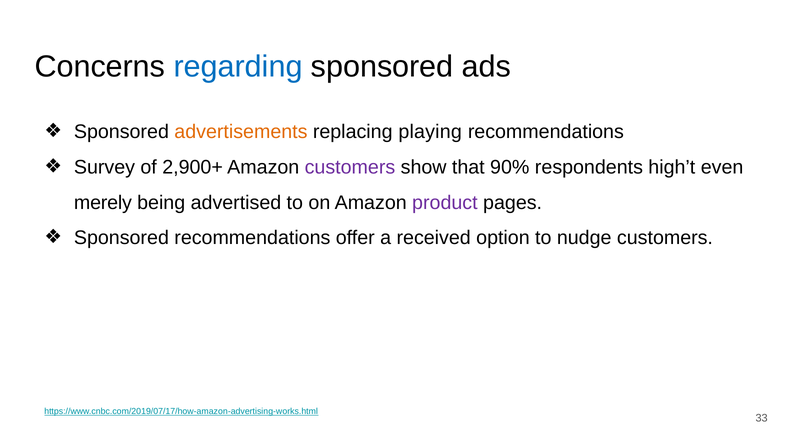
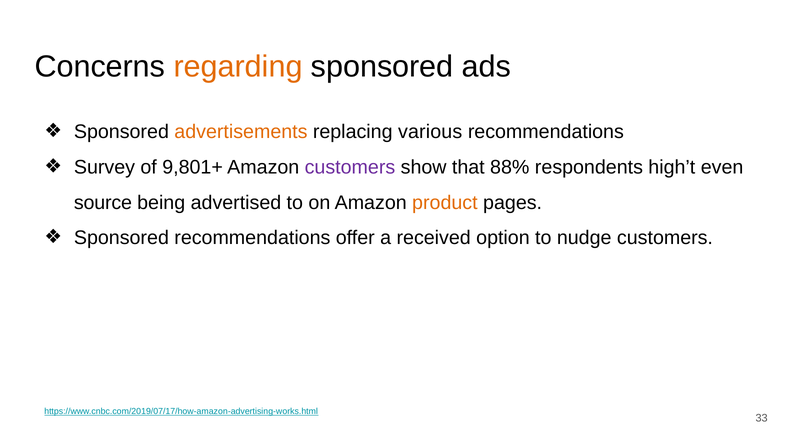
regarding colour: blue -> orange
playing: playing -> various
2,900+: 2,900+ -> 9,801+
90%: 90% -> 88%
merely: merely -> source
product colour: purple -> orange
